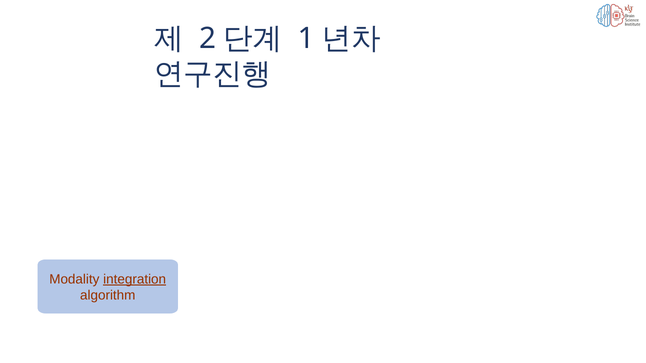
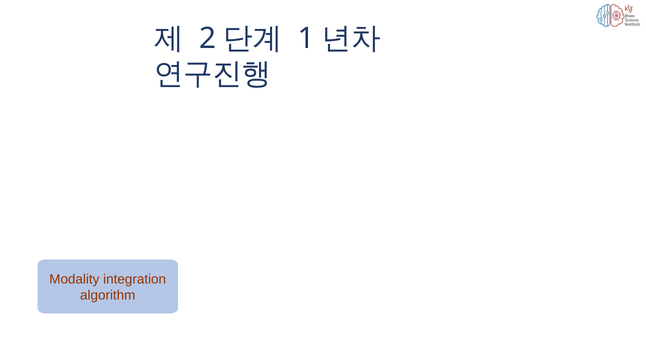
integration underline: present -> none
